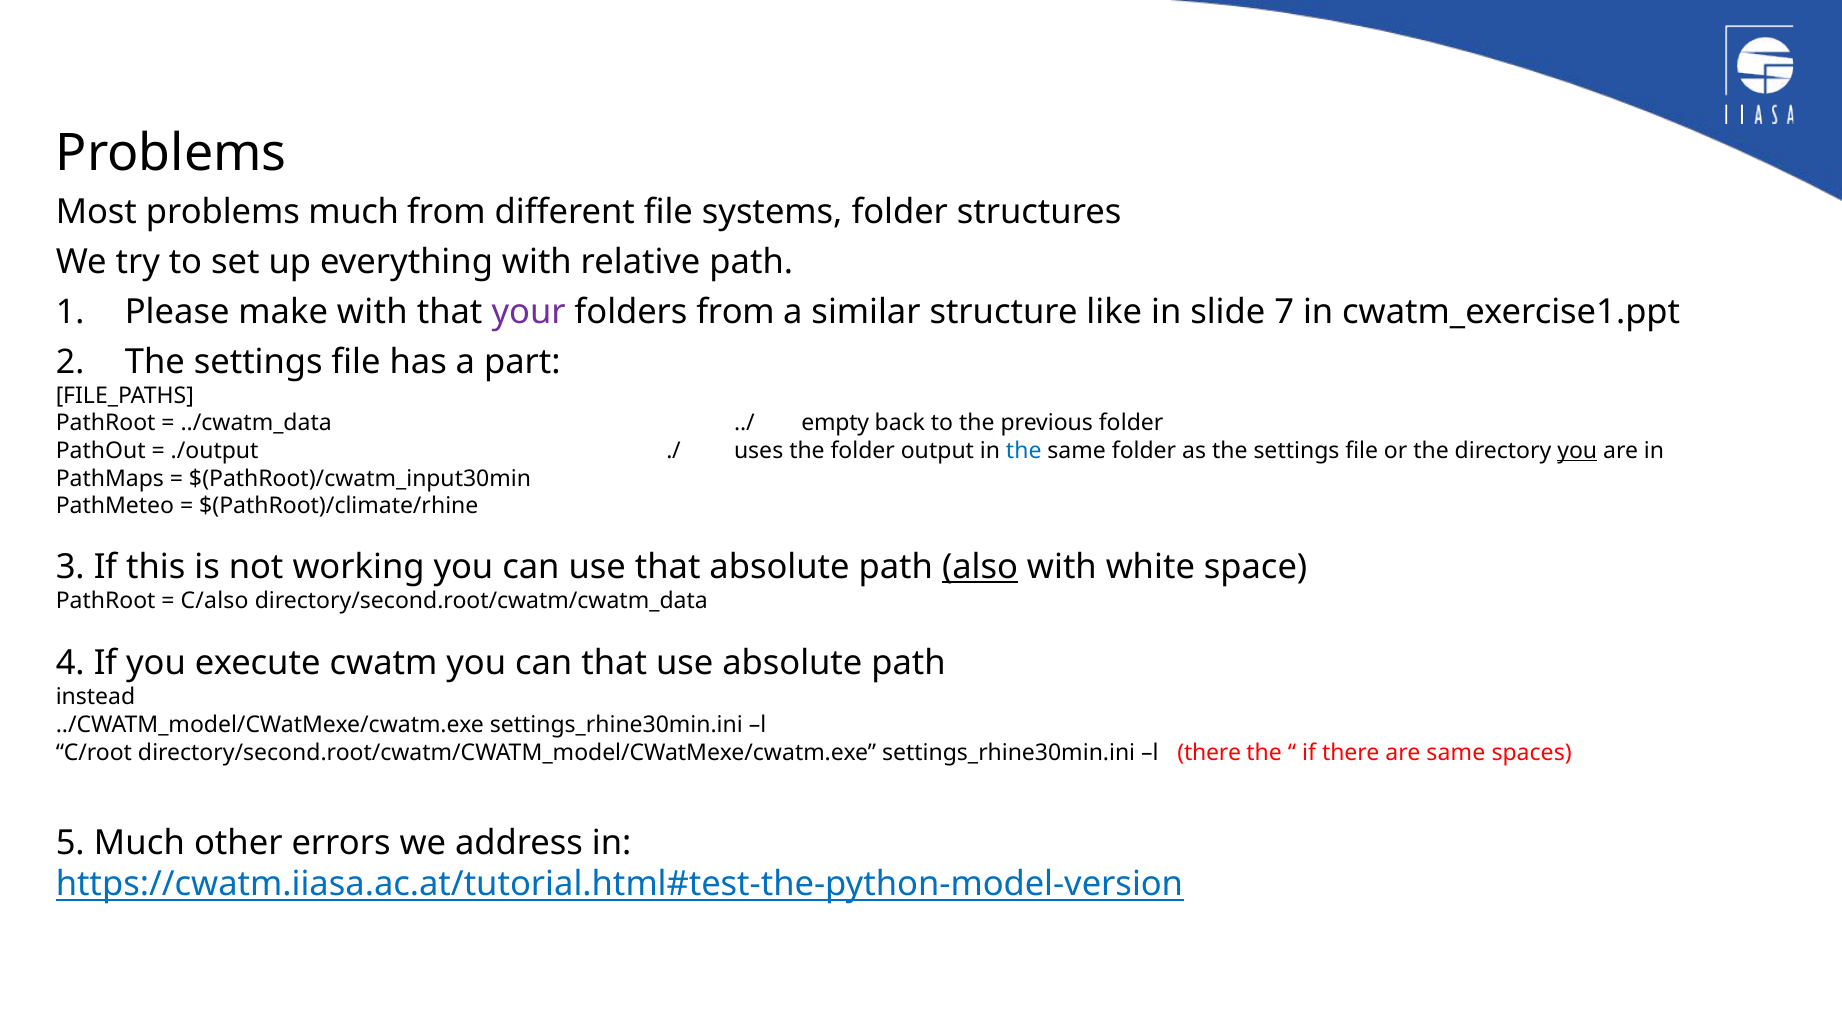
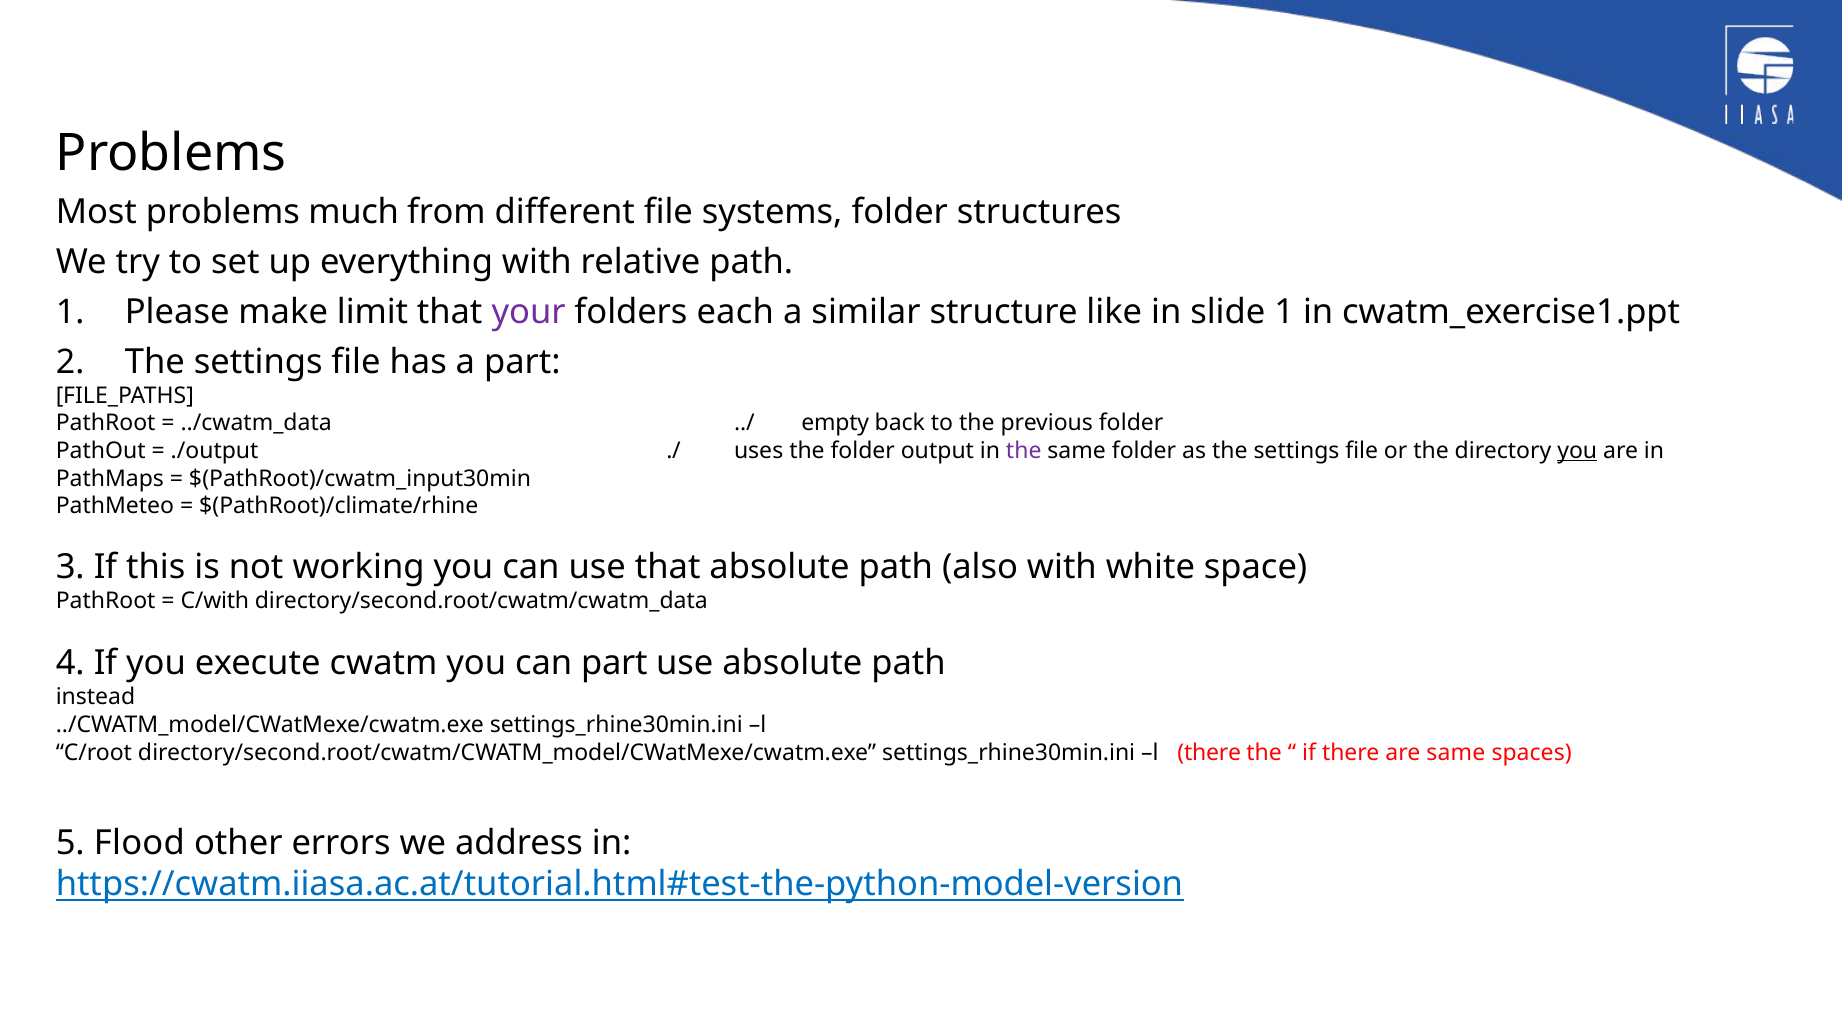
make with: with -> limit
folders from: from -> each
slide 7: 7 -> 1
the at (1024, 451) colour: blue -> purple
also underline: present -> none
C/also: C/also -> C/with
can that: that -> part
5 Much: Much -> Flood
